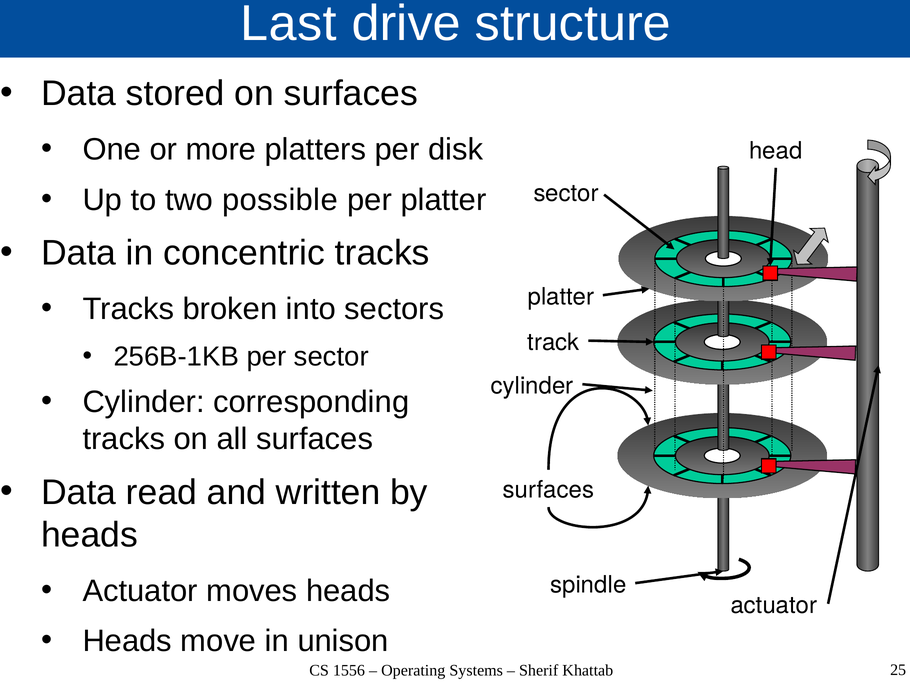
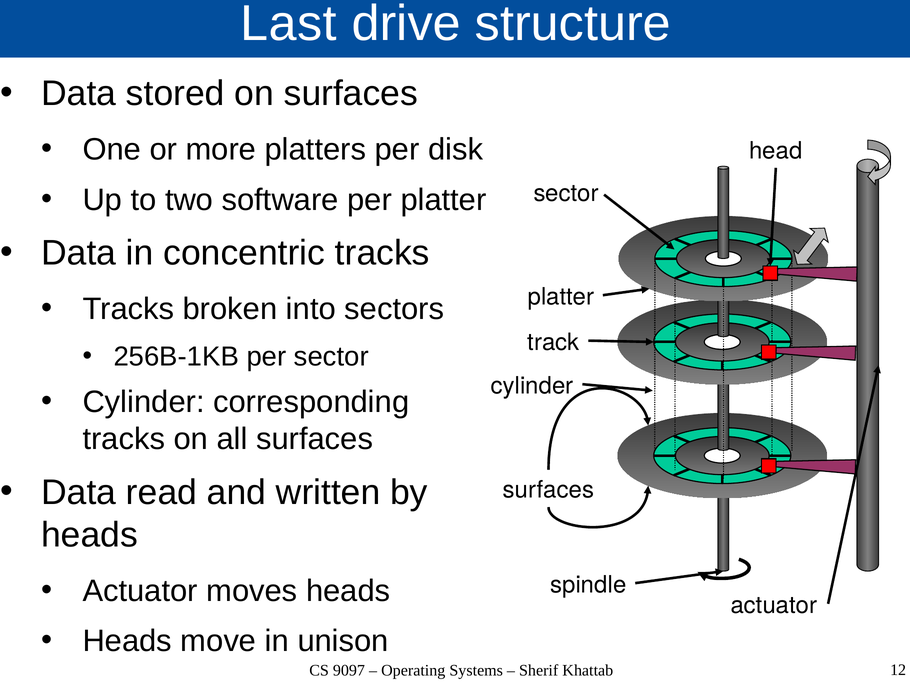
possible: possible -> software
1556: 1556 -> 9097
25: 25 -> 12
